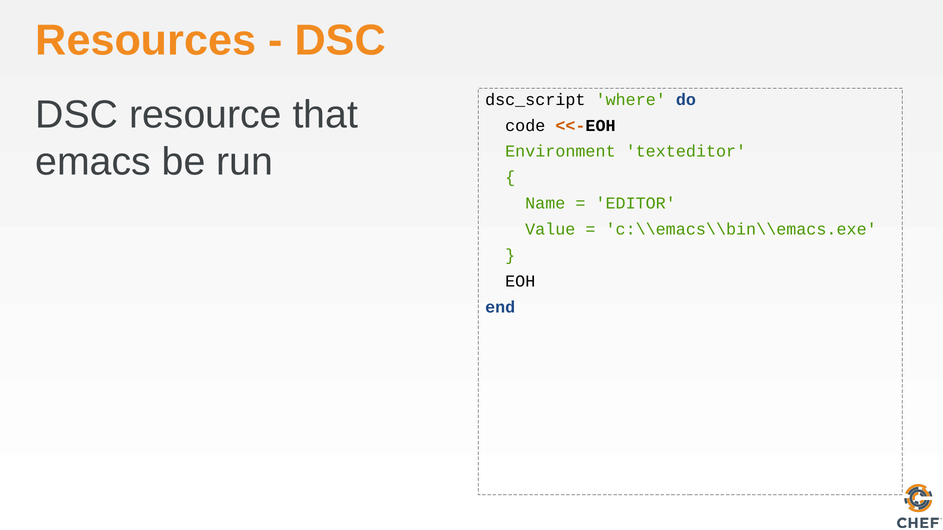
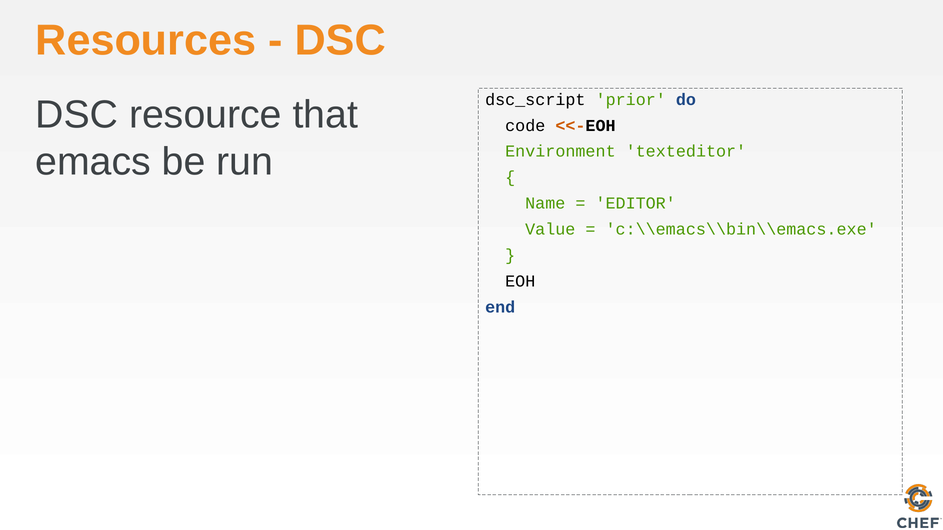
where: where -> prior
